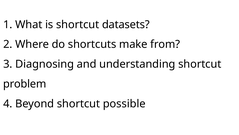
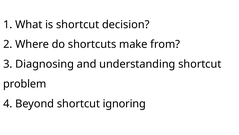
datasets: datasets -> decision
possible: possible -> ignoring
